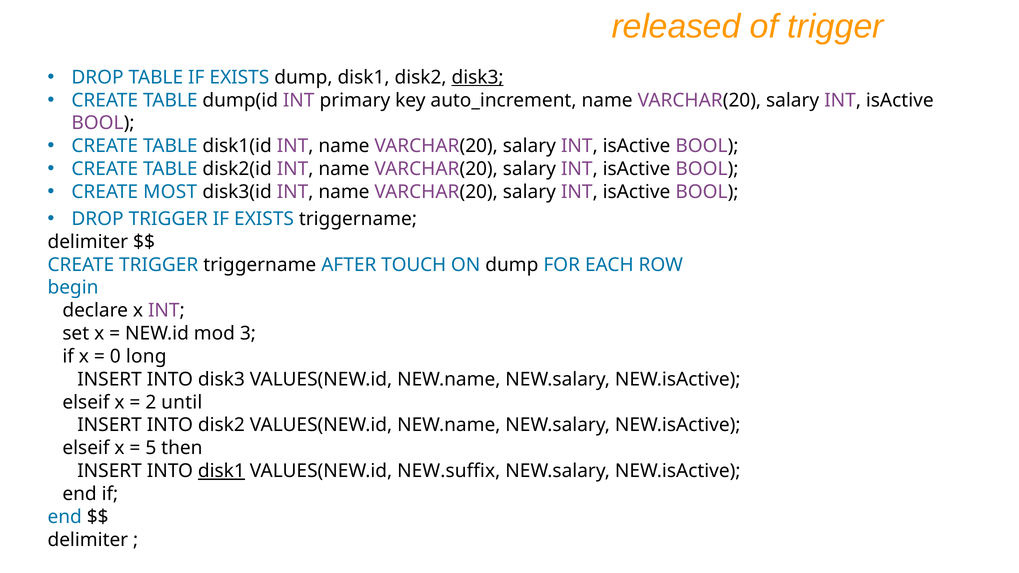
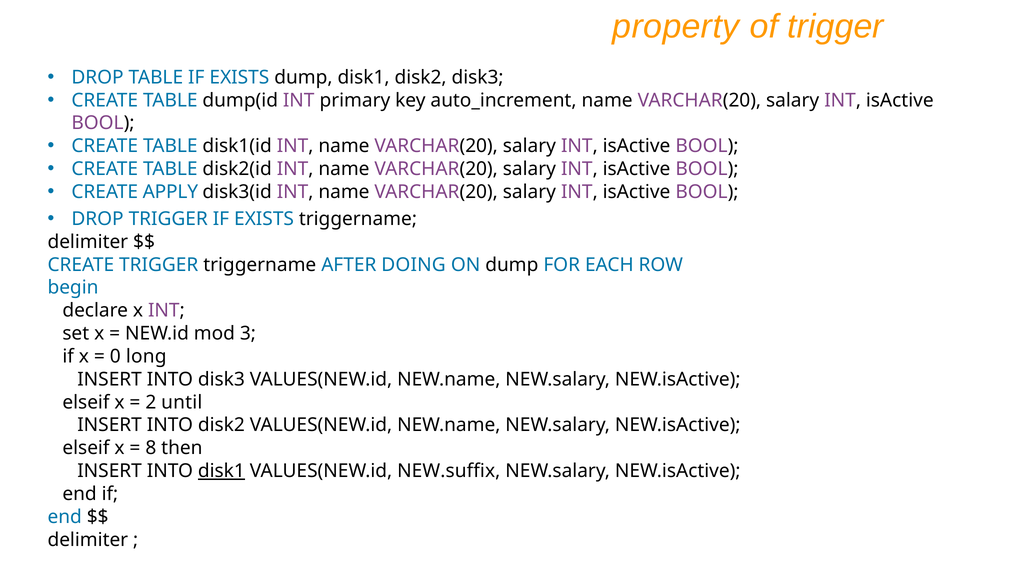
released: released -> property
disk3 at (478, 77) underline: present -> none
MOST: MOST -> APPLY
TOUCH: TOUCH -> DOING
5: 5 -> 8
